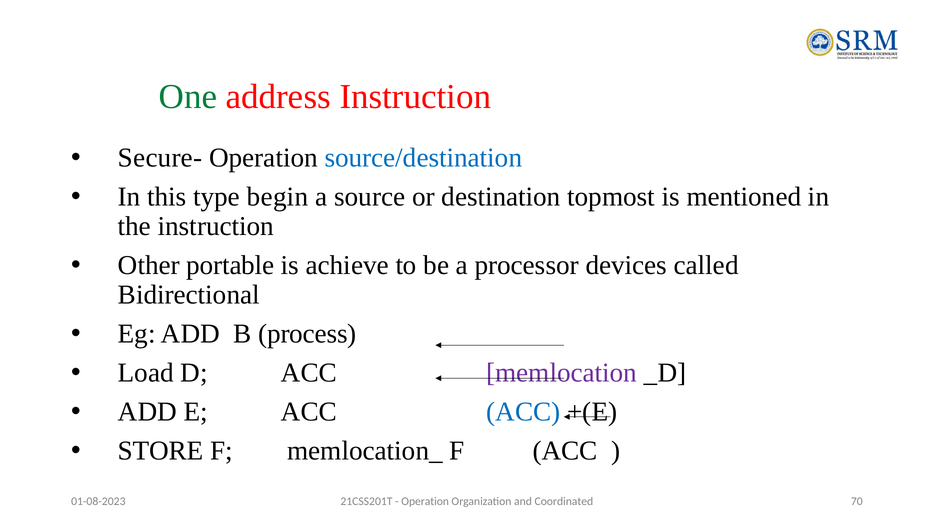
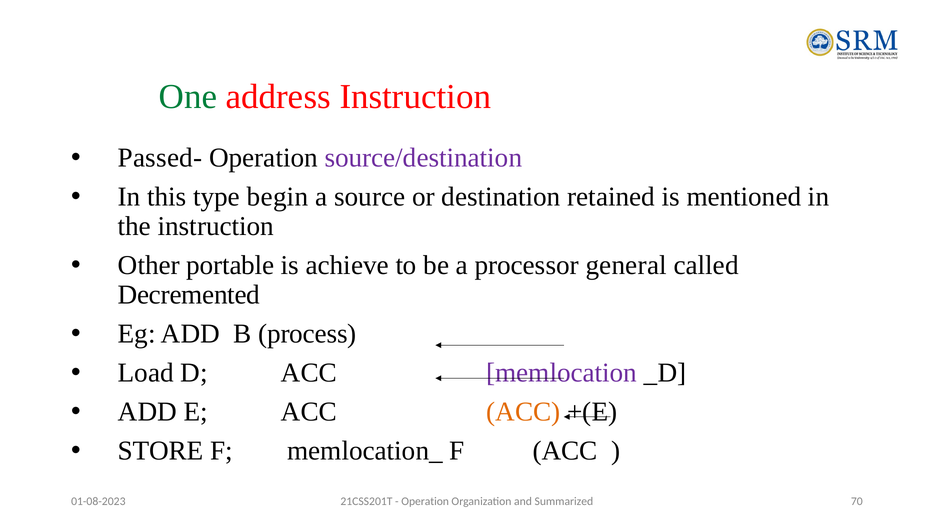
Secure-: Secure- -> Passed-
source/destination colour: blue -> purple
topmost: topmost -> retained
devices: devices -> general
Bidirectional: Bidirectional -> Decremented
ACC at (523, 412) colour: blue -> orange
Coordinated: Coordinated -> Summarized
